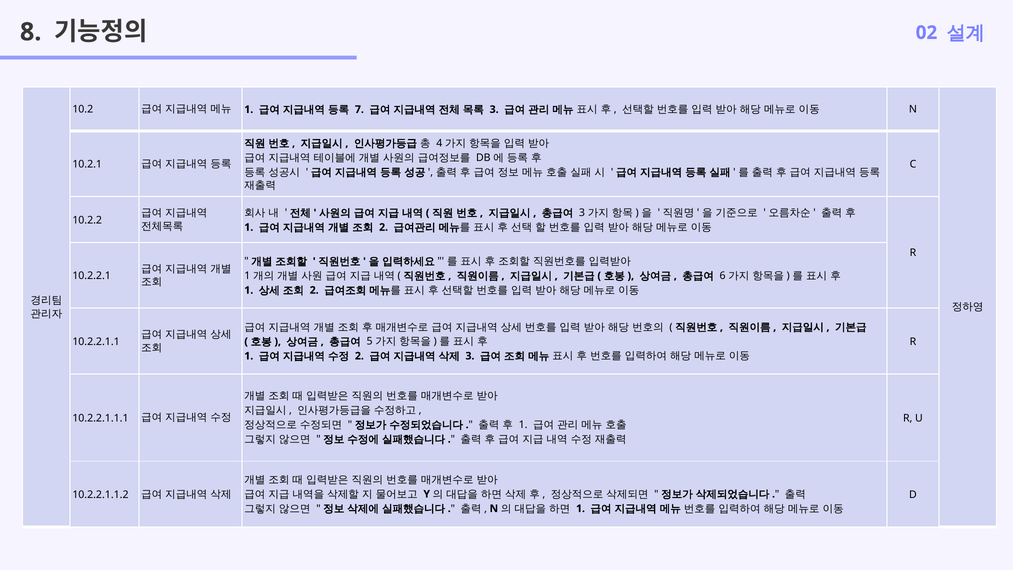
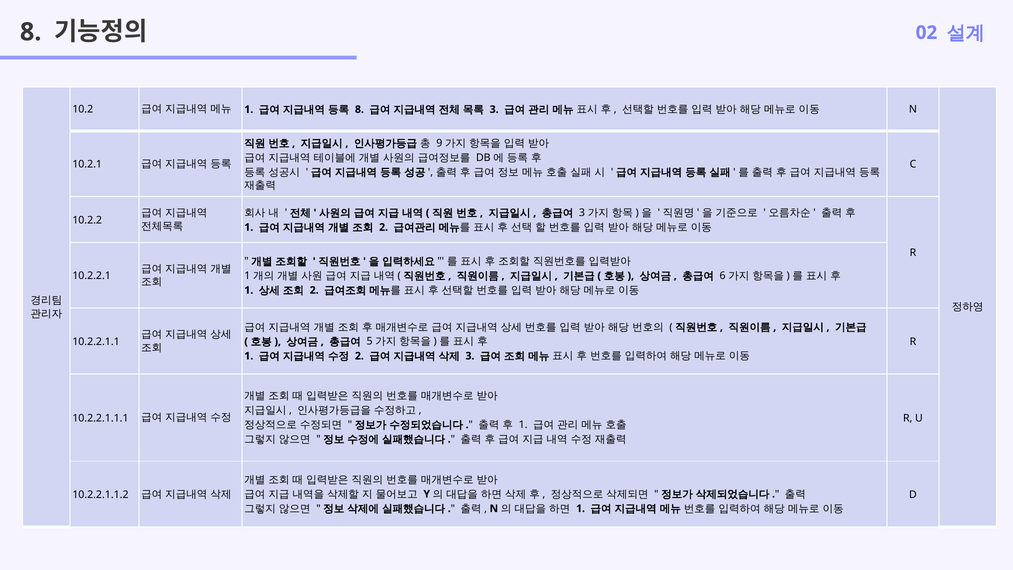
7 at (359, 109): 7 -> 8
4: 4 -> 9
